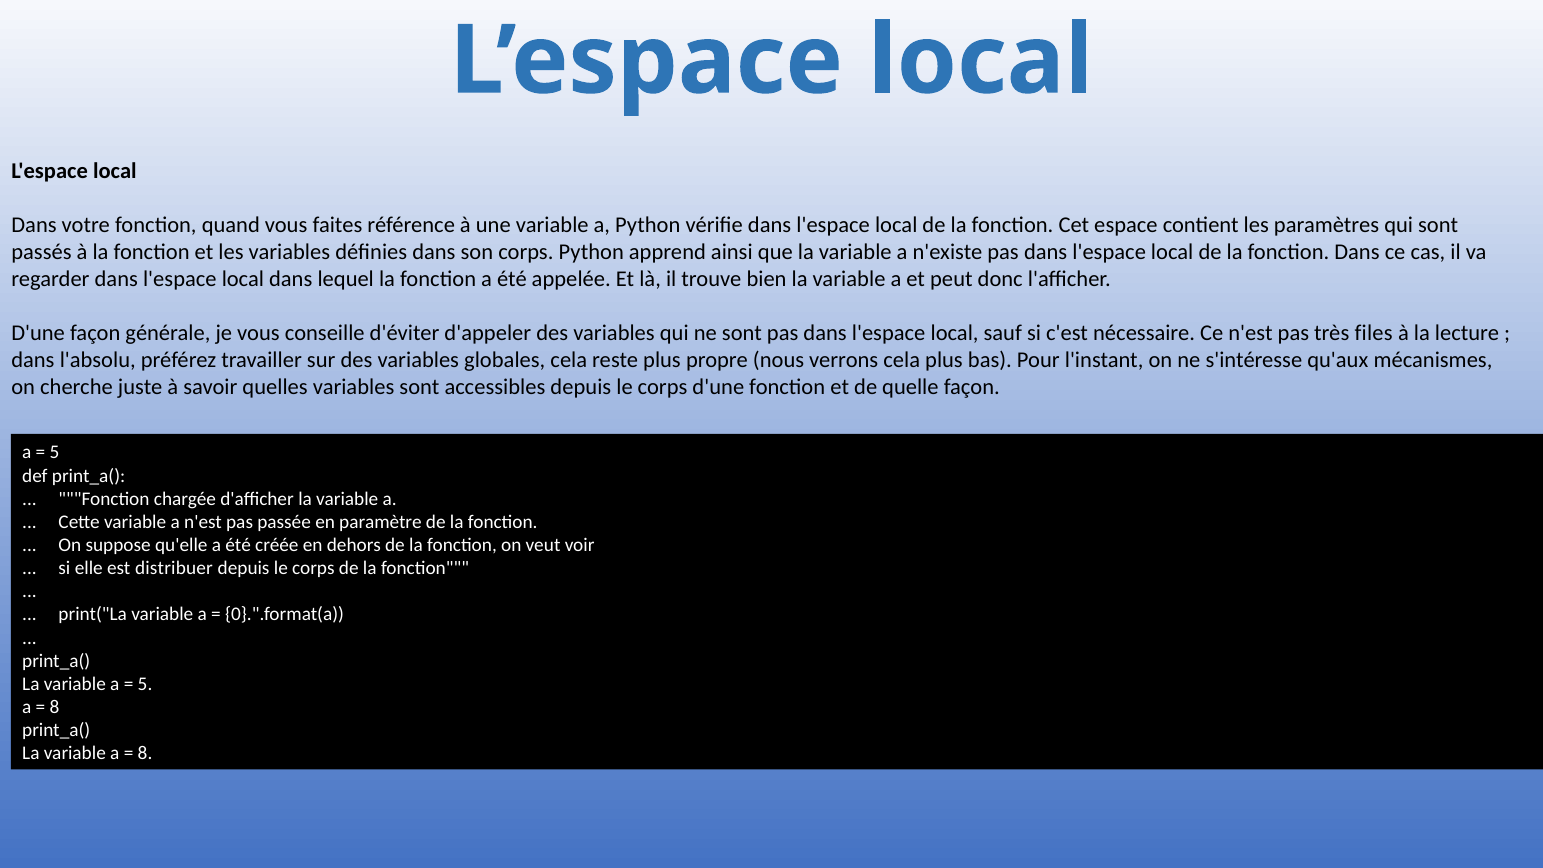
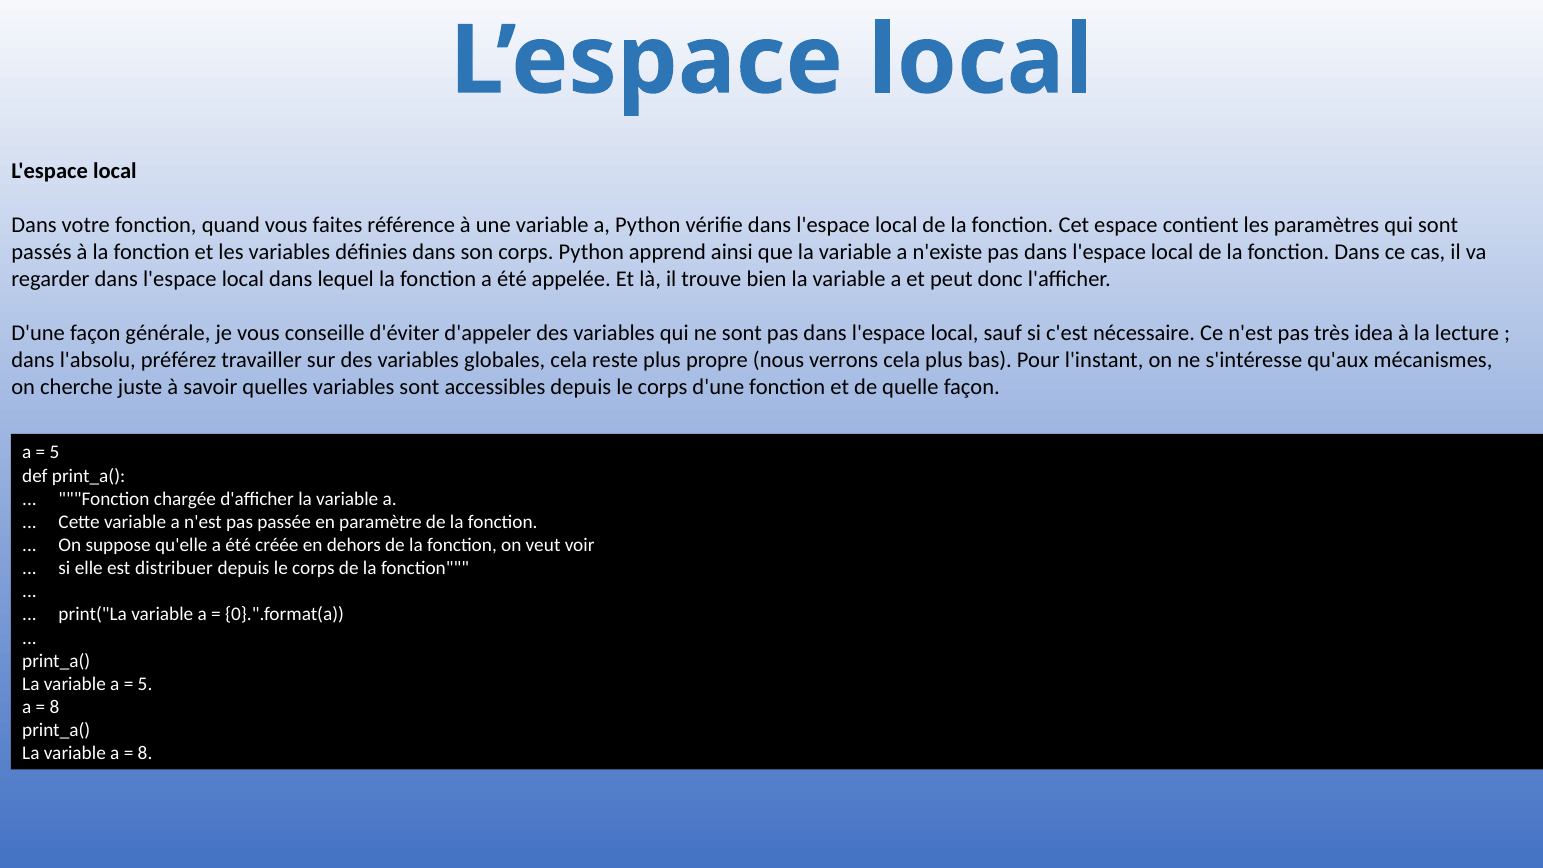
files: files -> idea
